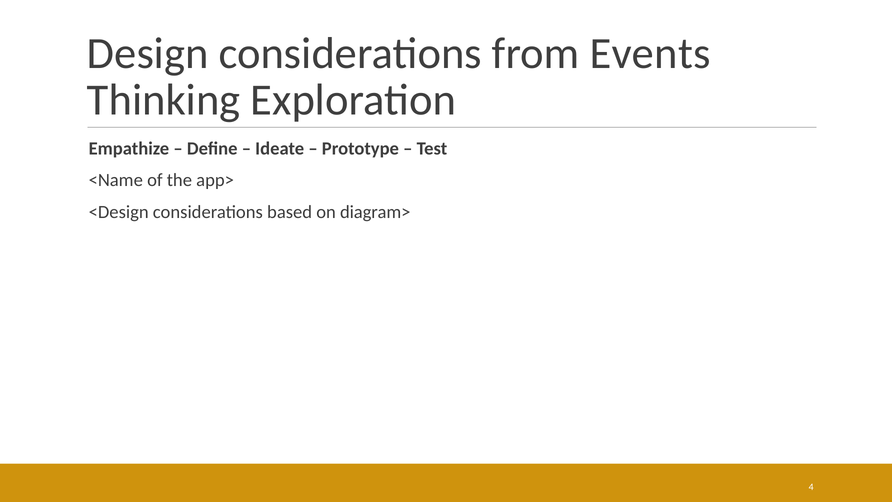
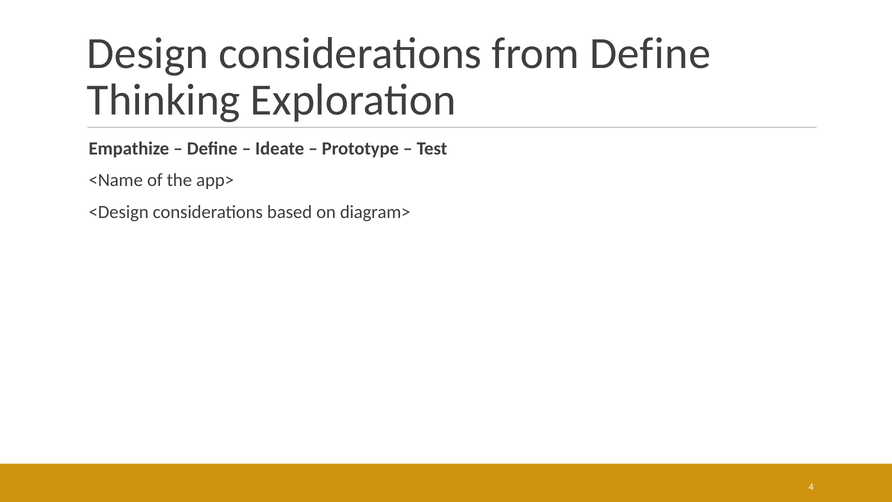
from Events: Events -> Define
